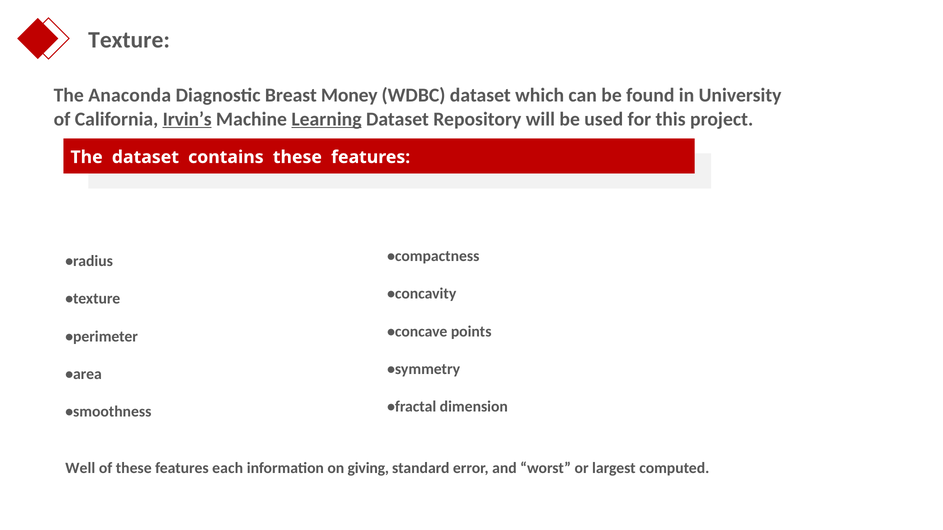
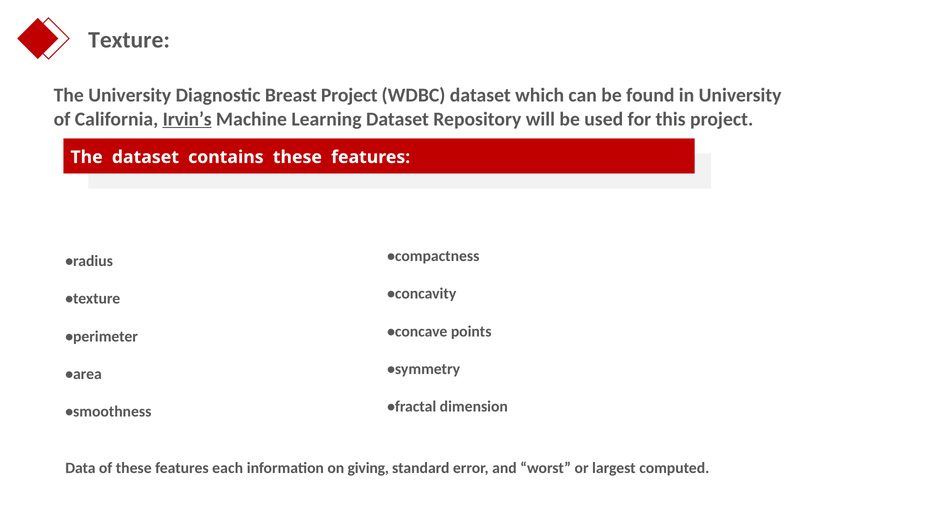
The Anaconda: Anaconda -> University
Breast Money: Money -> Project
Learning underline: present -> none
Well: Well -> Data
